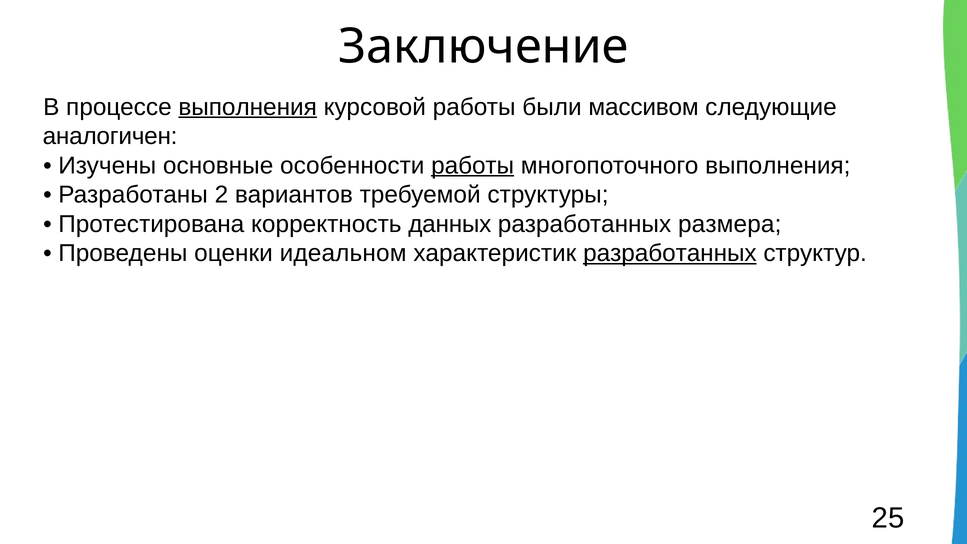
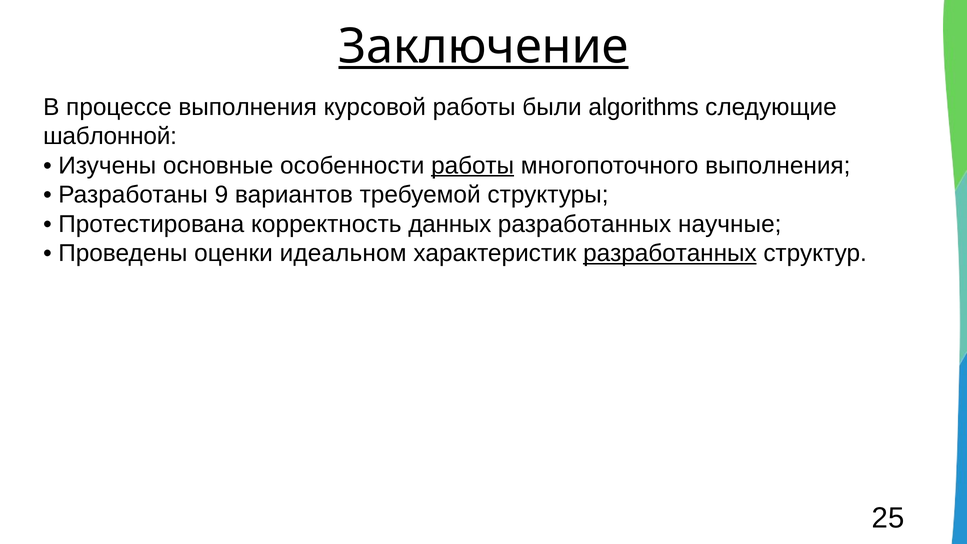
Заключение underline: none -> present
выполнения at (248, 107) underline: present -> none
массивом: массивом -> algorithms
аналогичен: аналогичен -> шаблонной
2: 2 -> 9
размера: размера -> научные
